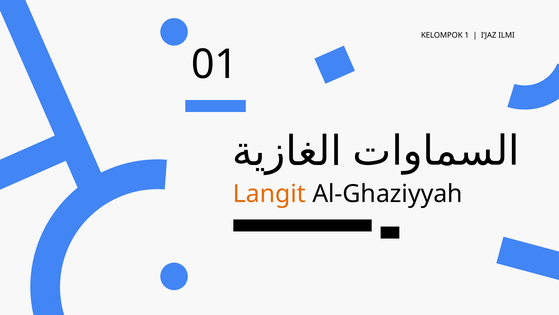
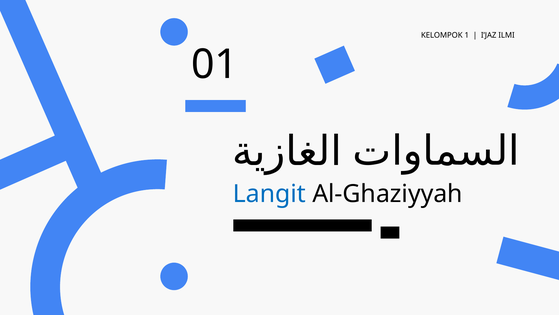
Langit colour: orange -> blue
